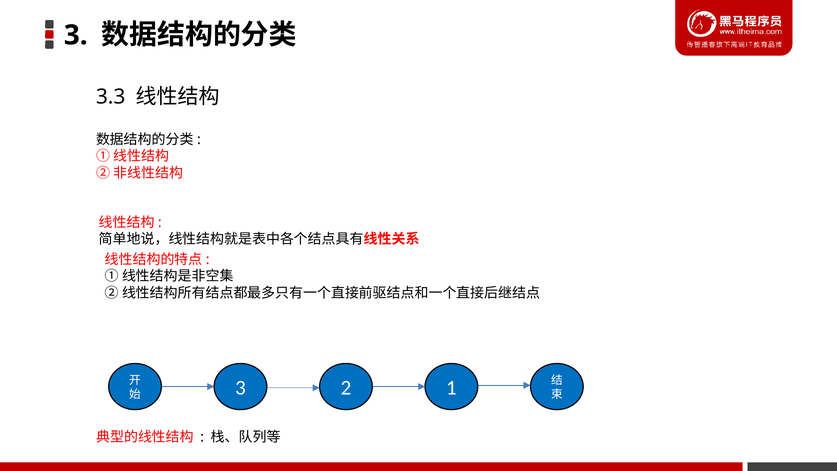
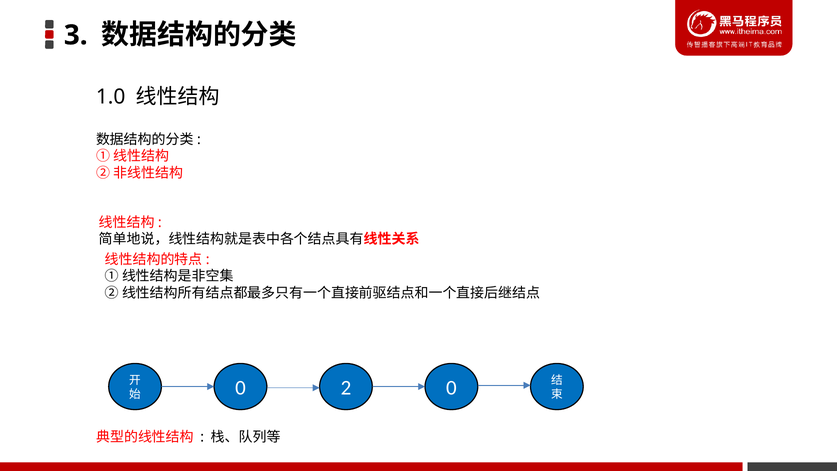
3.3: 3.3 -> 1.0
3 at (240, 388): 3 -> 0
2 1: 1 -> 0
